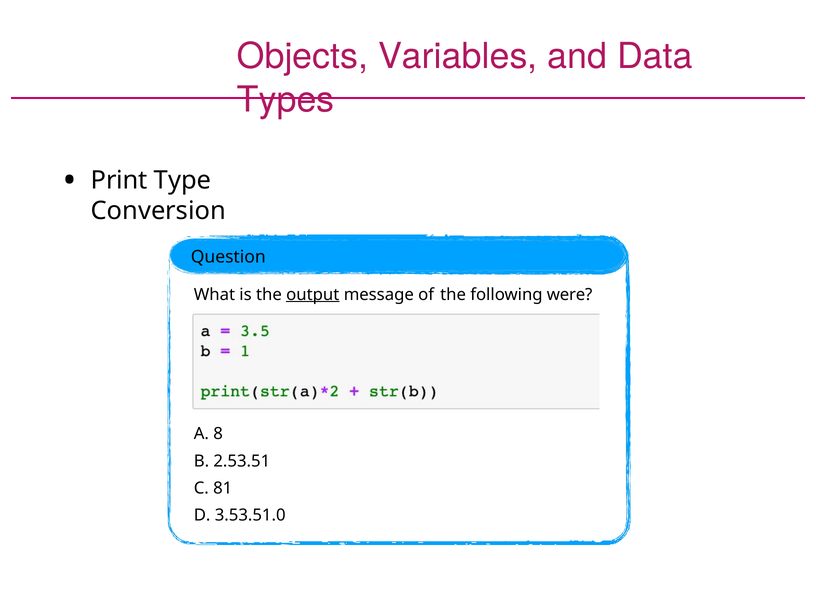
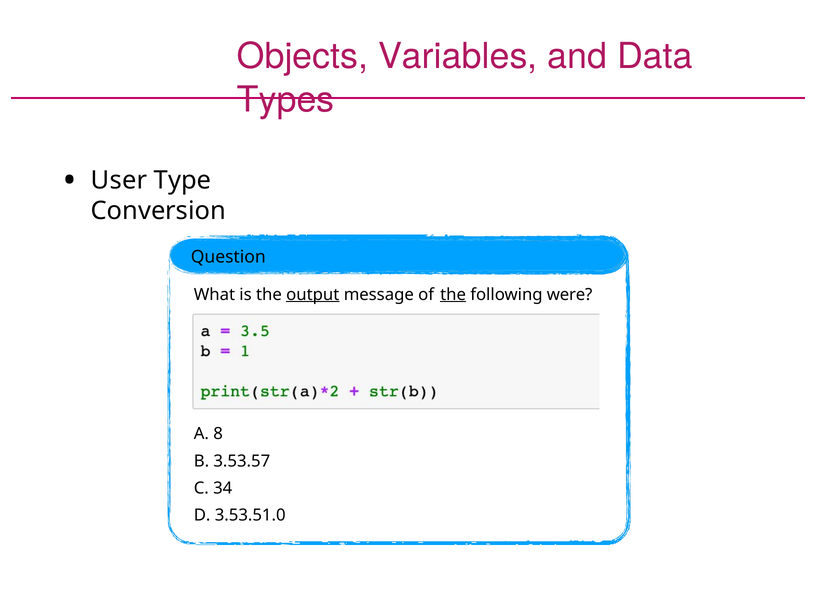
Print: Print -> User
the at (453, 294) underline: none -> present
2.53.51: 2.53.51 -> 3.53.57
81: 81 -> 34
